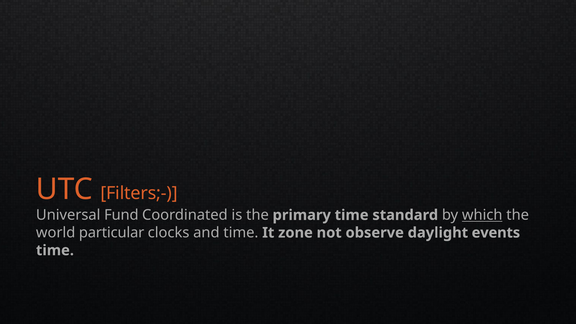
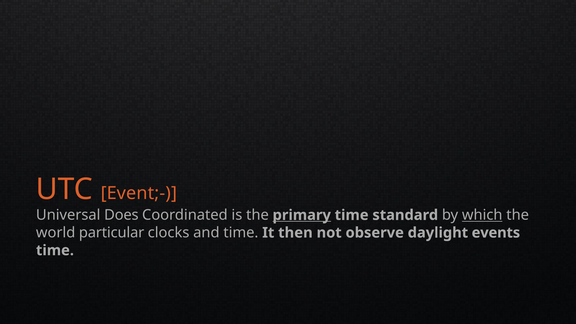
Filters;-: Filters;- -> Event;-
Fund: Fund -> Does
primary underline: none -> present
zone: zone -> then
